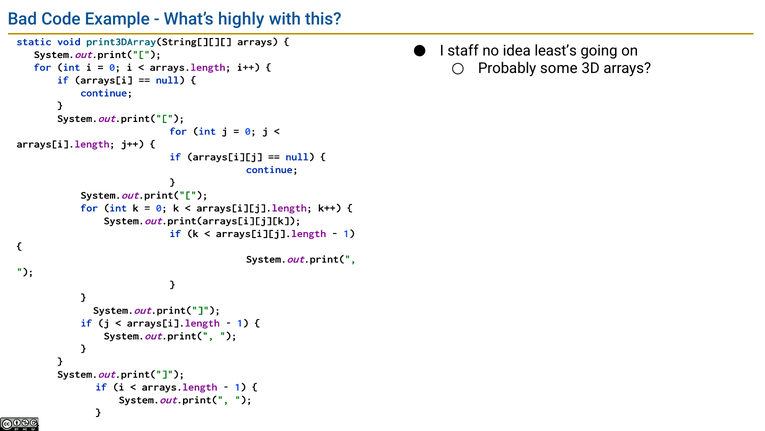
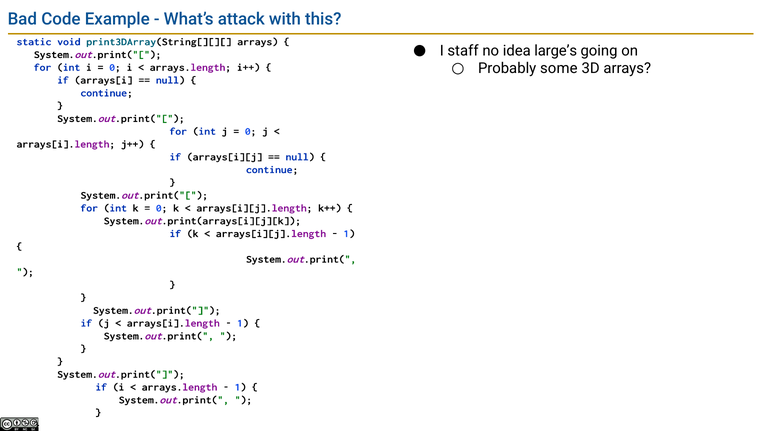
highly: highly -> attack
least’s: least’s -> large’s
